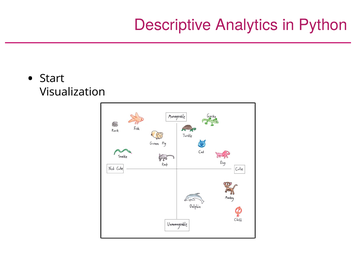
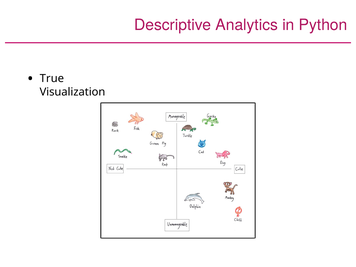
Start: Start -> True
